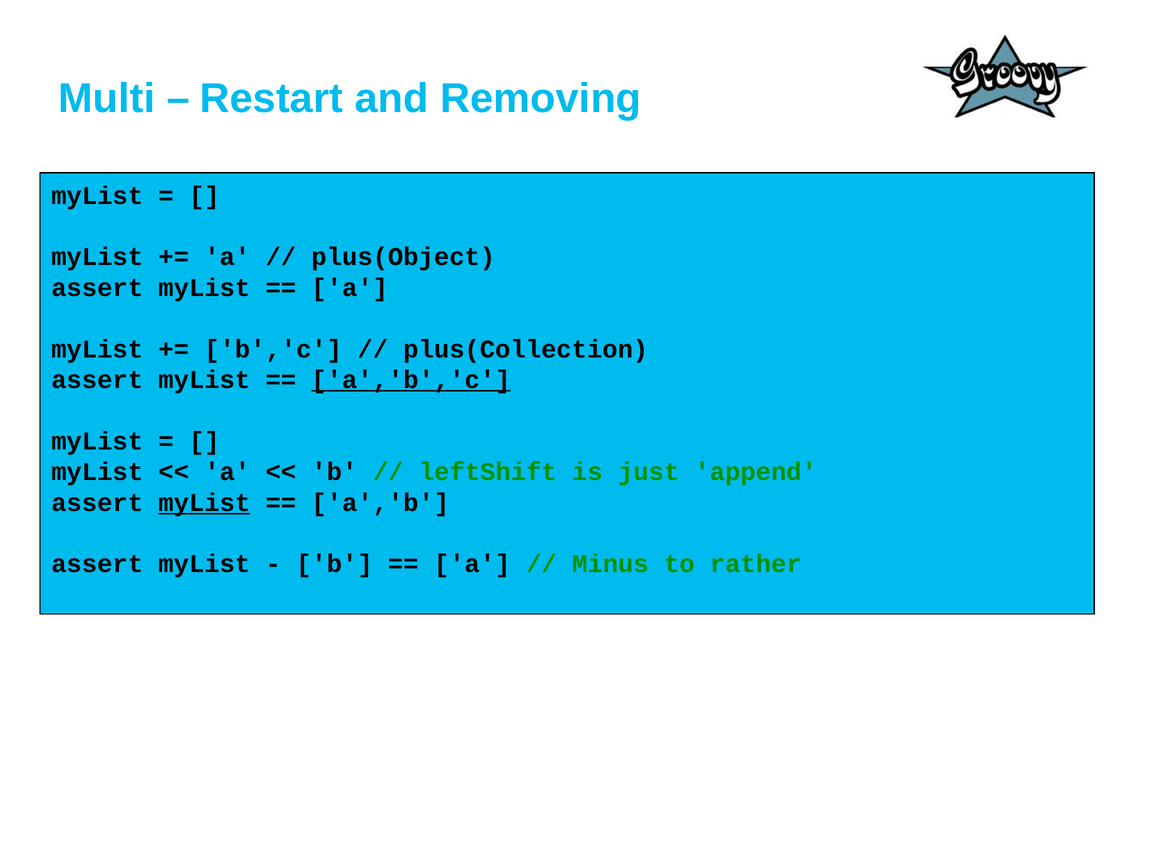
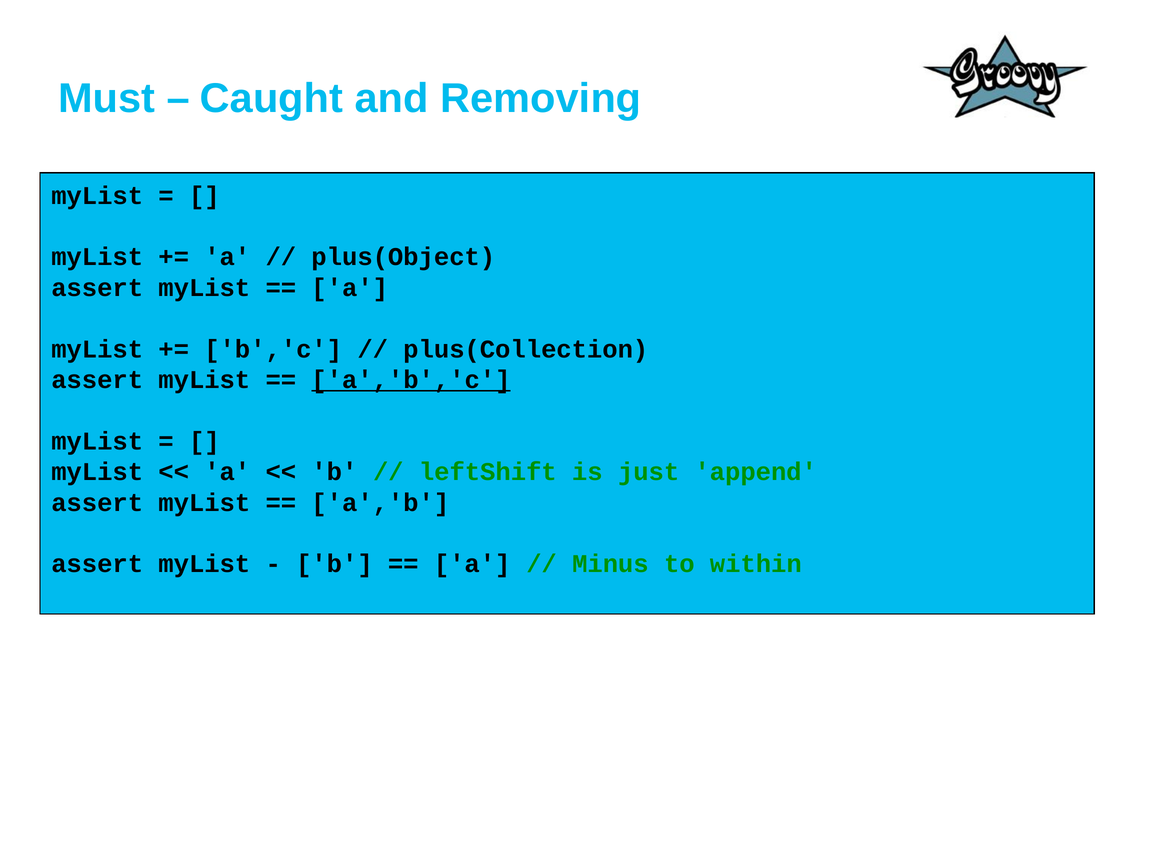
Multi: Multi -> Must
Restart: Restart -> Caught
myList at (204, 503) underline: present -> none
rather: rather -> within
